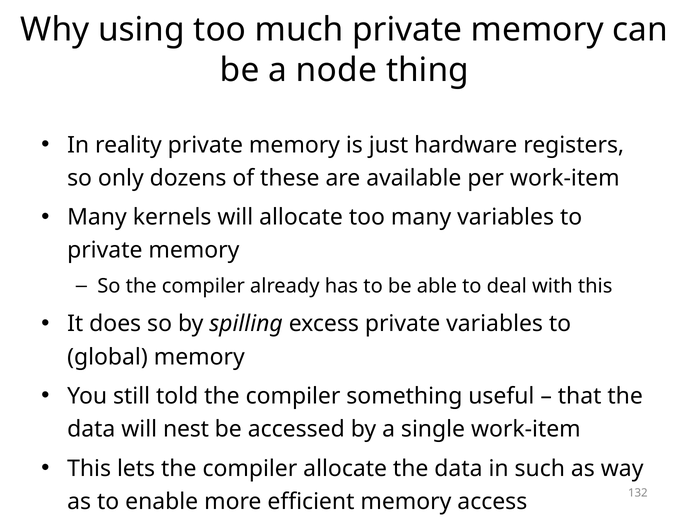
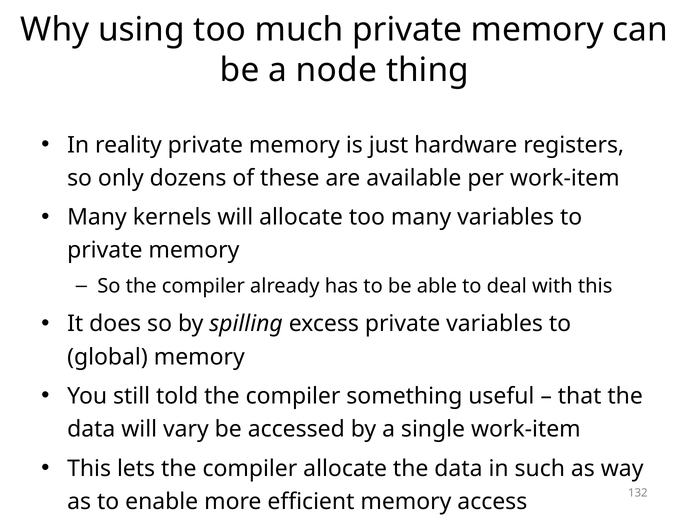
nest: nest -> vary
